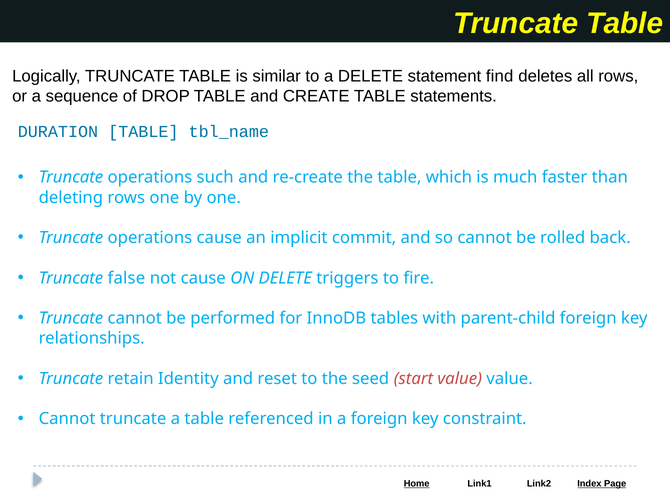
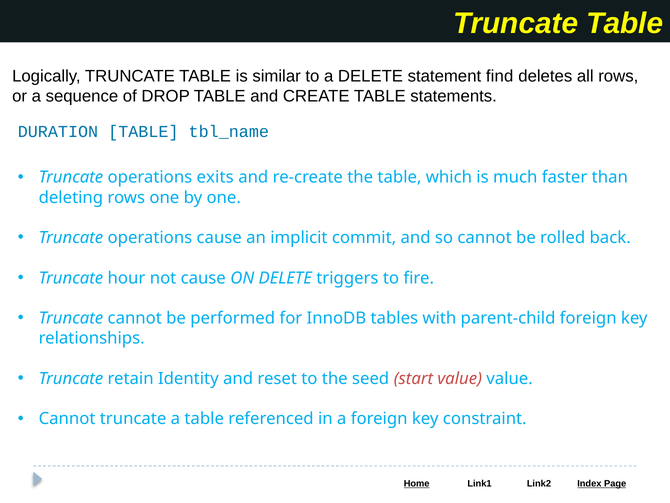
such: such -> exits
false: false -> hour
